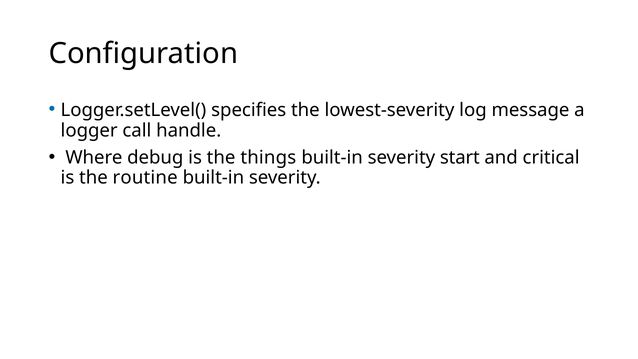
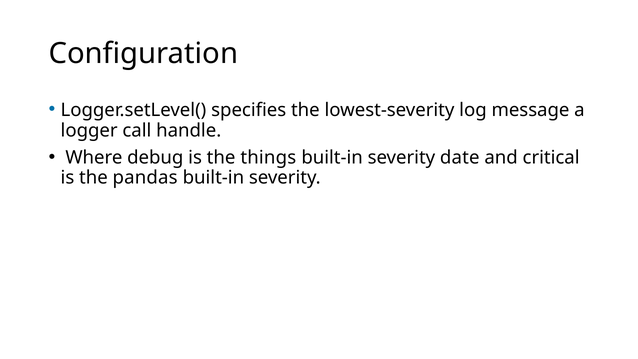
start: start -> date
routine: routine -> pandas
